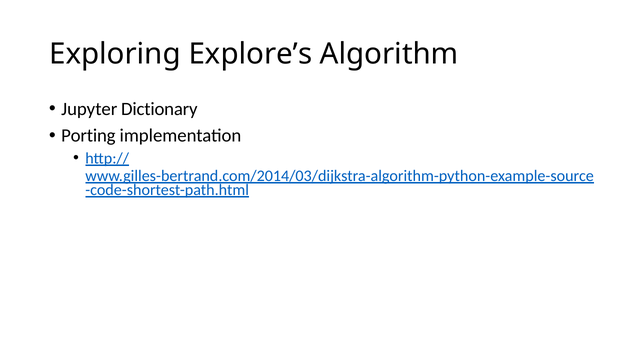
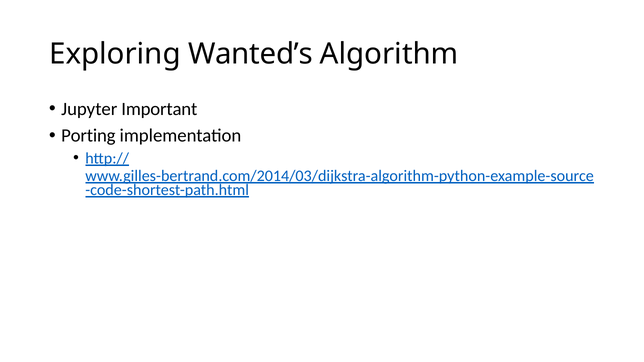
Explore’s: Explore’s -> Wanted’s
Dictionary: Dictionary -> Important
